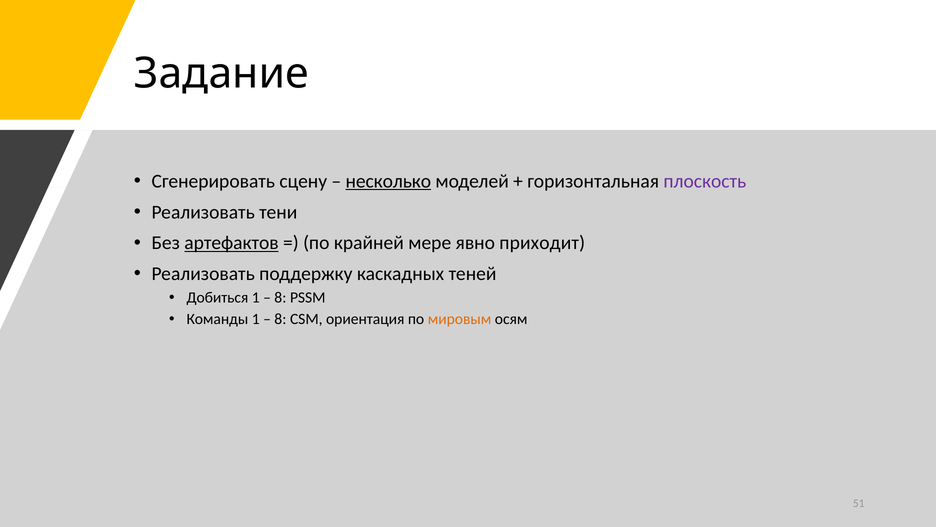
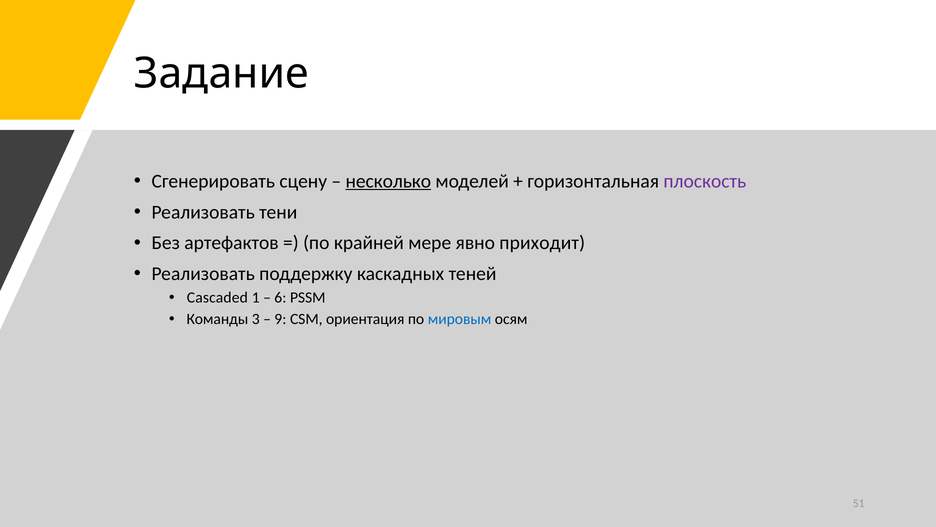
артефактов underline: present -> none
Добиться: Добиться -> Cascaded
8 at (280, 297): 8 -> 6
Команды 1: 1 -> 3
8 at (280, 319): 8 -> 9
мировым colour: orange -> blue
